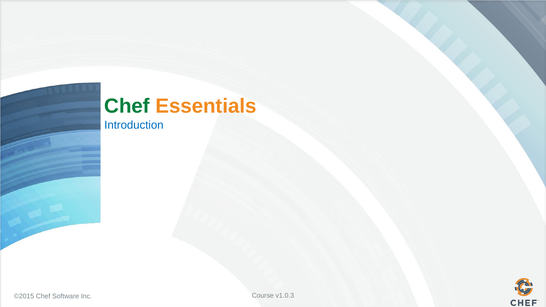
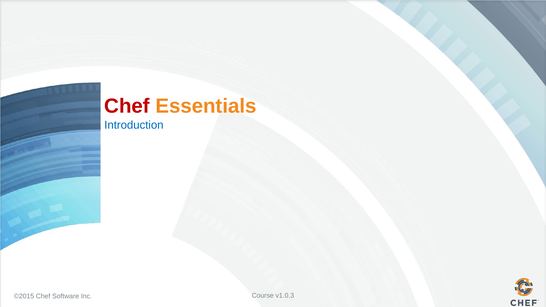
Chef at (127, 106) colour: green -> red
